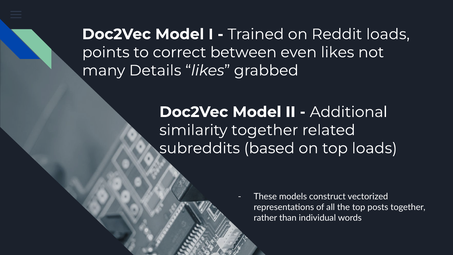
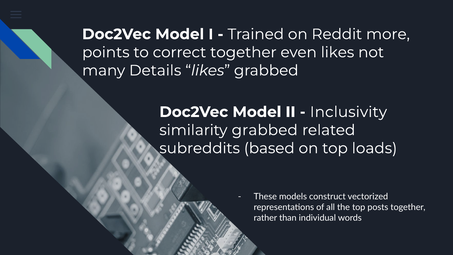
Reddit loads: loads -> more
correct between: between -> together
Additional: Additional -> Inclusivity
similarity together: together -> grabbed
